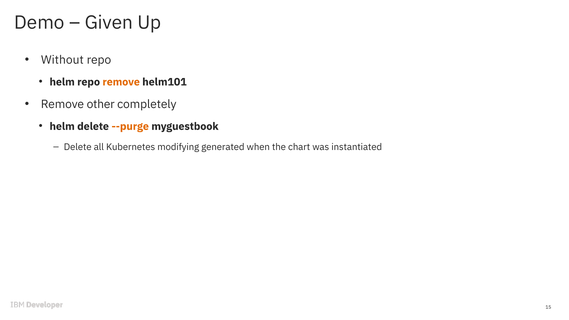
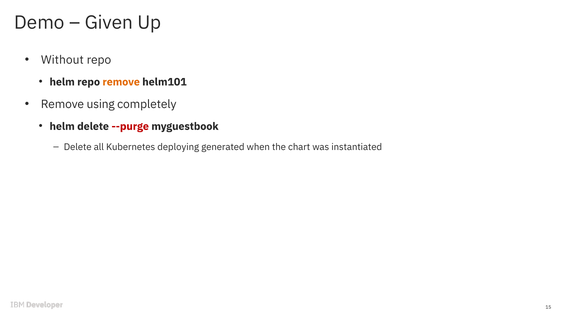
other: other -> using
--purge colour: orange -> red
modifying: modifying -> deploying
